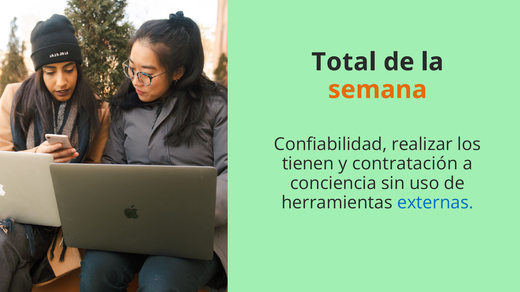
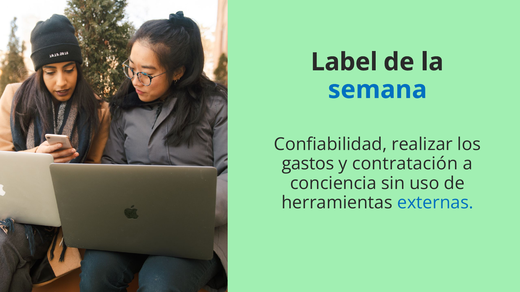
Total: Total -> Label
semana colour: orange -> blue
tienen: tienen -> gastos
